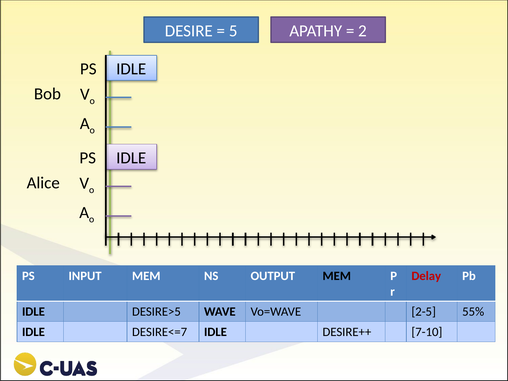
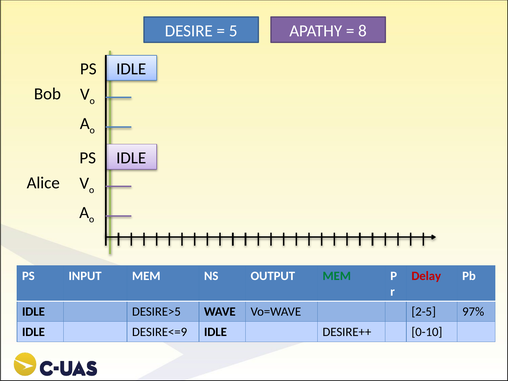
2: 2 -> 8
MEM at (337, 276) colour: black -> green
55%: 55% -> 97%
DESIRE<=7: DESIRE<=7 -> DESIRE<=9
7-10: 7-10 -> 0-10
